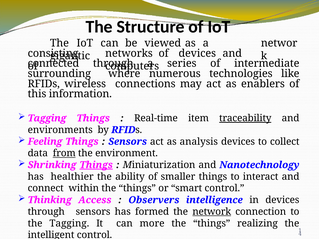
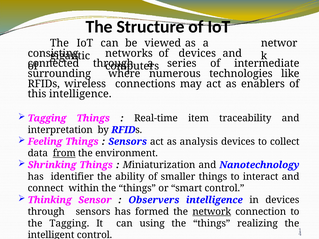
this information: information -> intelligence
traceability underline: present -> none
environments: environments -> interpretation
Things at (96, 165) underline: present -> none
healthier: healthier -> identifier
Access: Access -> Sensor
more: more -> using
